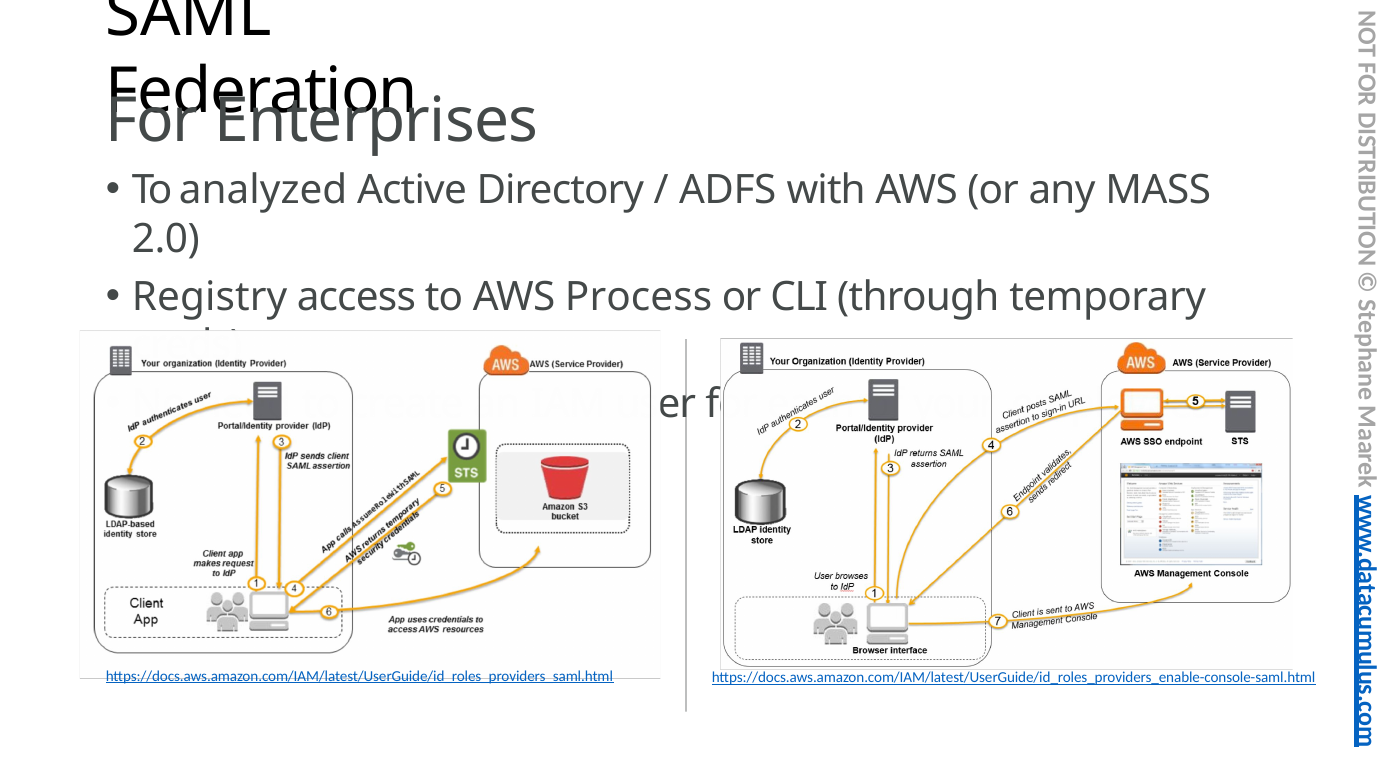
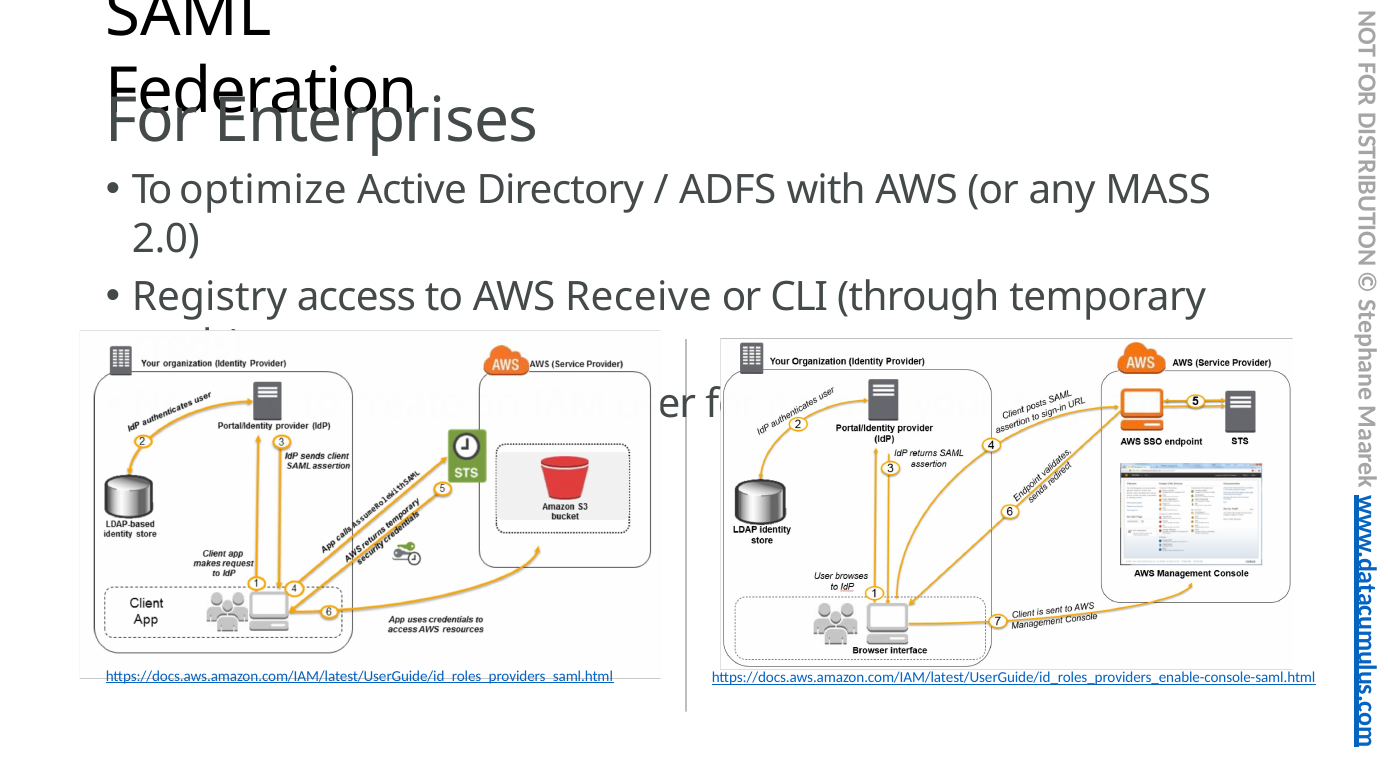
analyzed: analyzed -> optimize
Process: Process -> Receive
